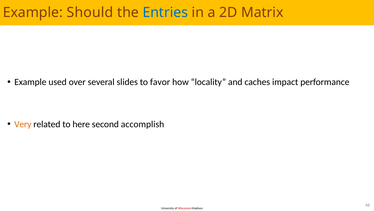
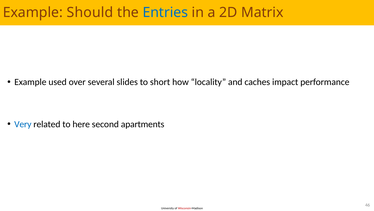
favor: favor -> short
Very colour: orange -> blue
accomplish: accomplish -> apartments
